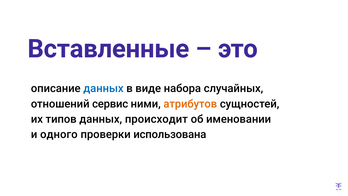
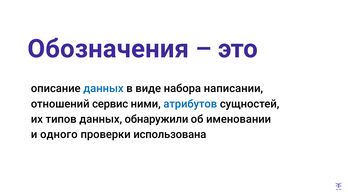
Вставленные: Вставленные -> Обозначения
случайных: случайных -> написании
атрибутов colour: orange -> blue
происходит: происходит -> обнаружили
